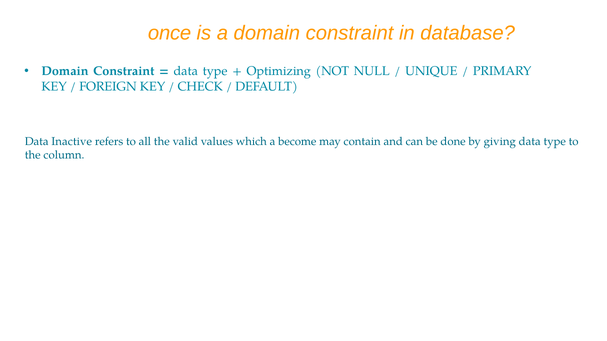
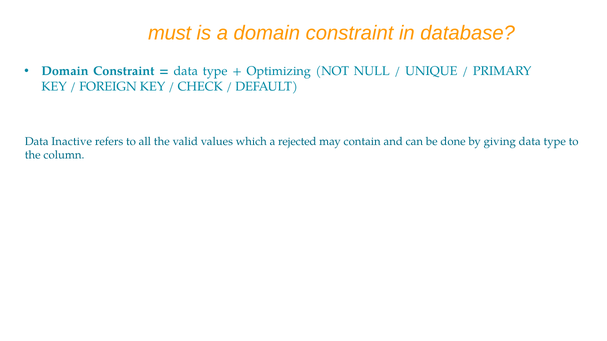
once: once -> must
become: become -> rejected
